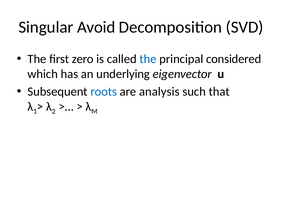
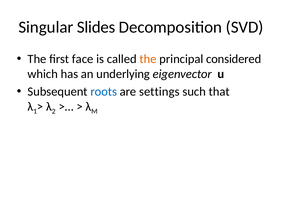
Avoid: Avoid -> Slides
zero: zero -> face
the at (148, 59) colour: blue -> orange
analysis: analysis -> settings
